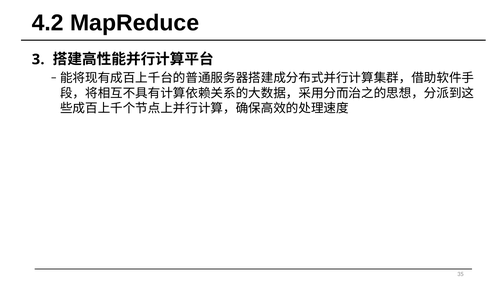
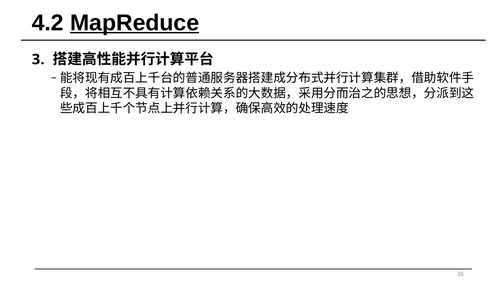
MapReduce underline: none -> present
